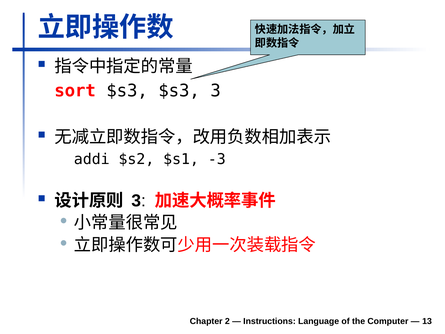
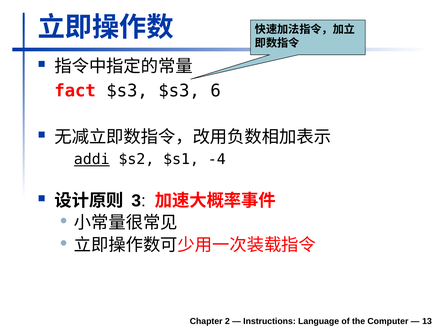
sort: sort -> fact
$s3 3: 3 -> 6
addi underline: none -> present
-3: -3 -> -4
